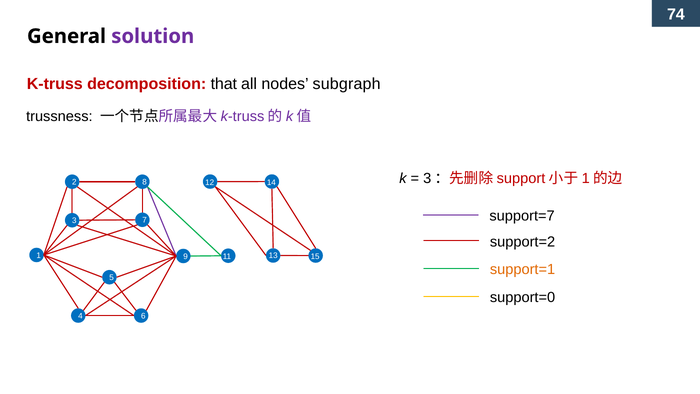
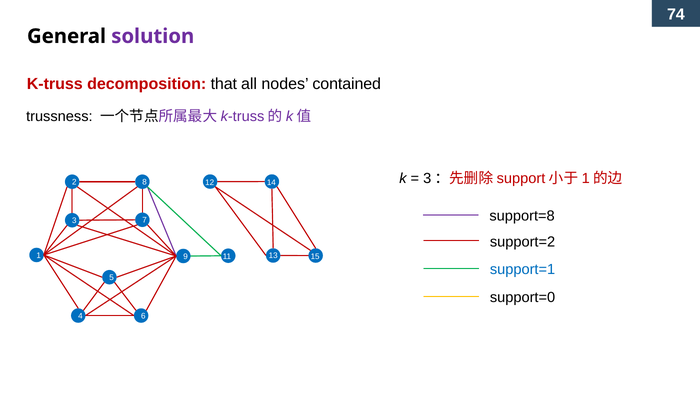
subgraph: subgraph -> contained
support=7: support=7 -> support=8
support=1 colour: orange -> blue
